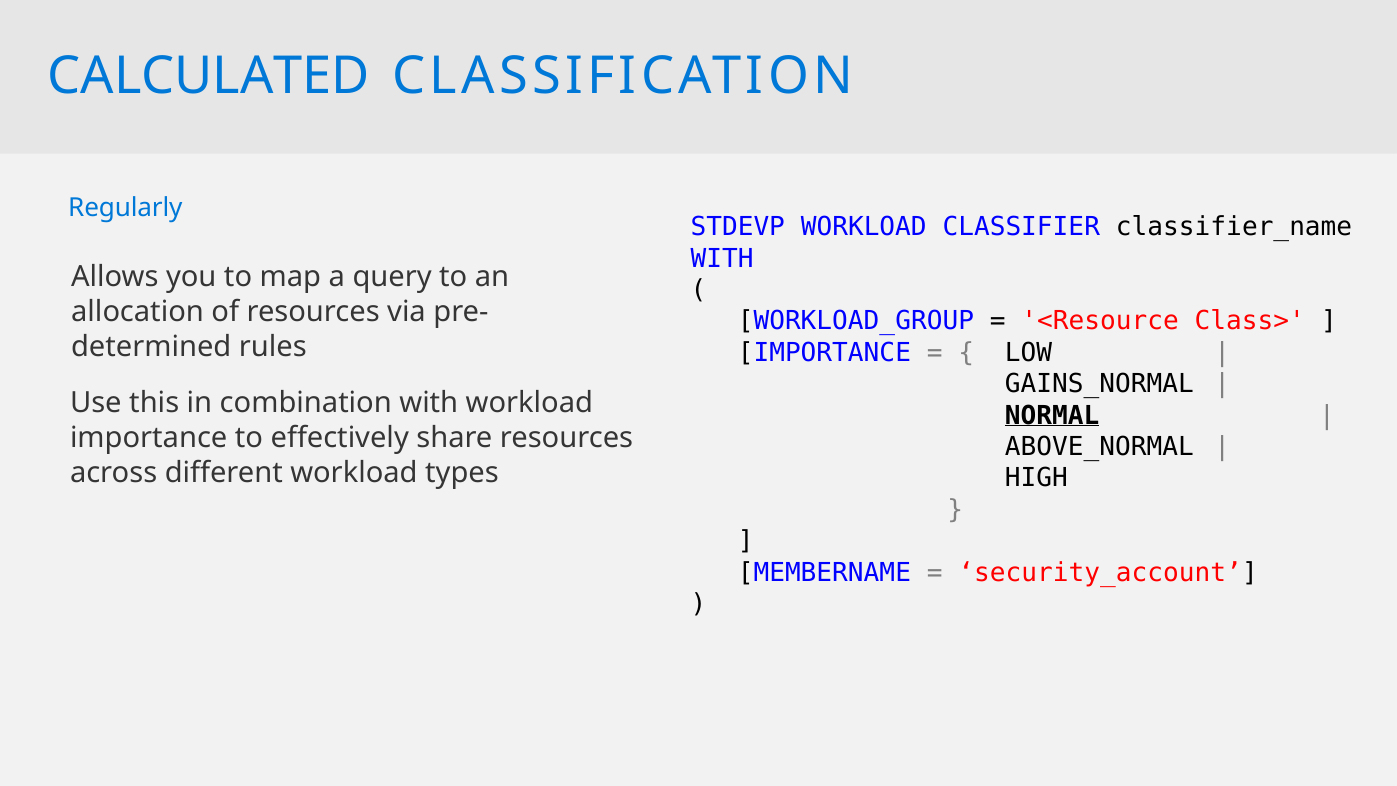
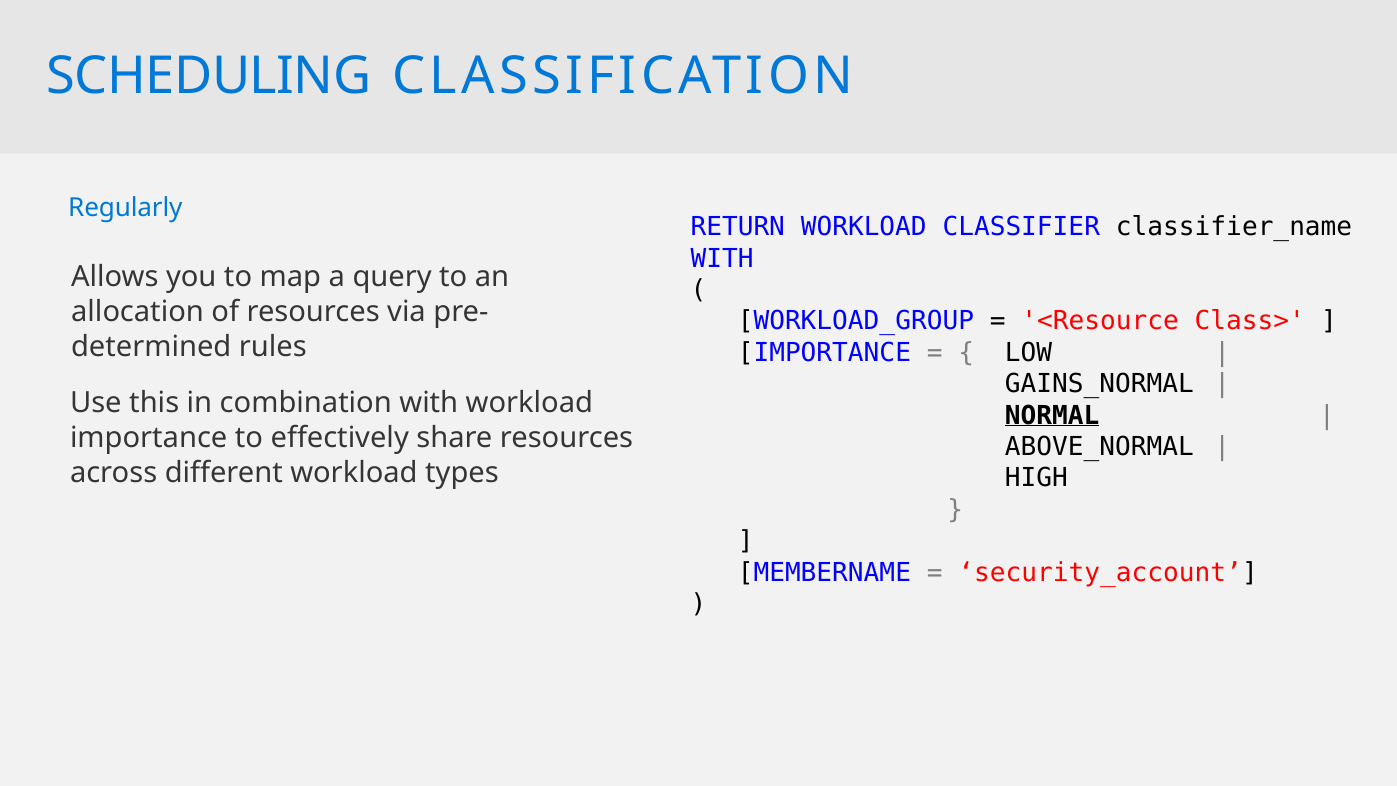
CALCULATED: CALCULATED -> SCHEDULING
STDEVP: STDEVP -> RETURN
